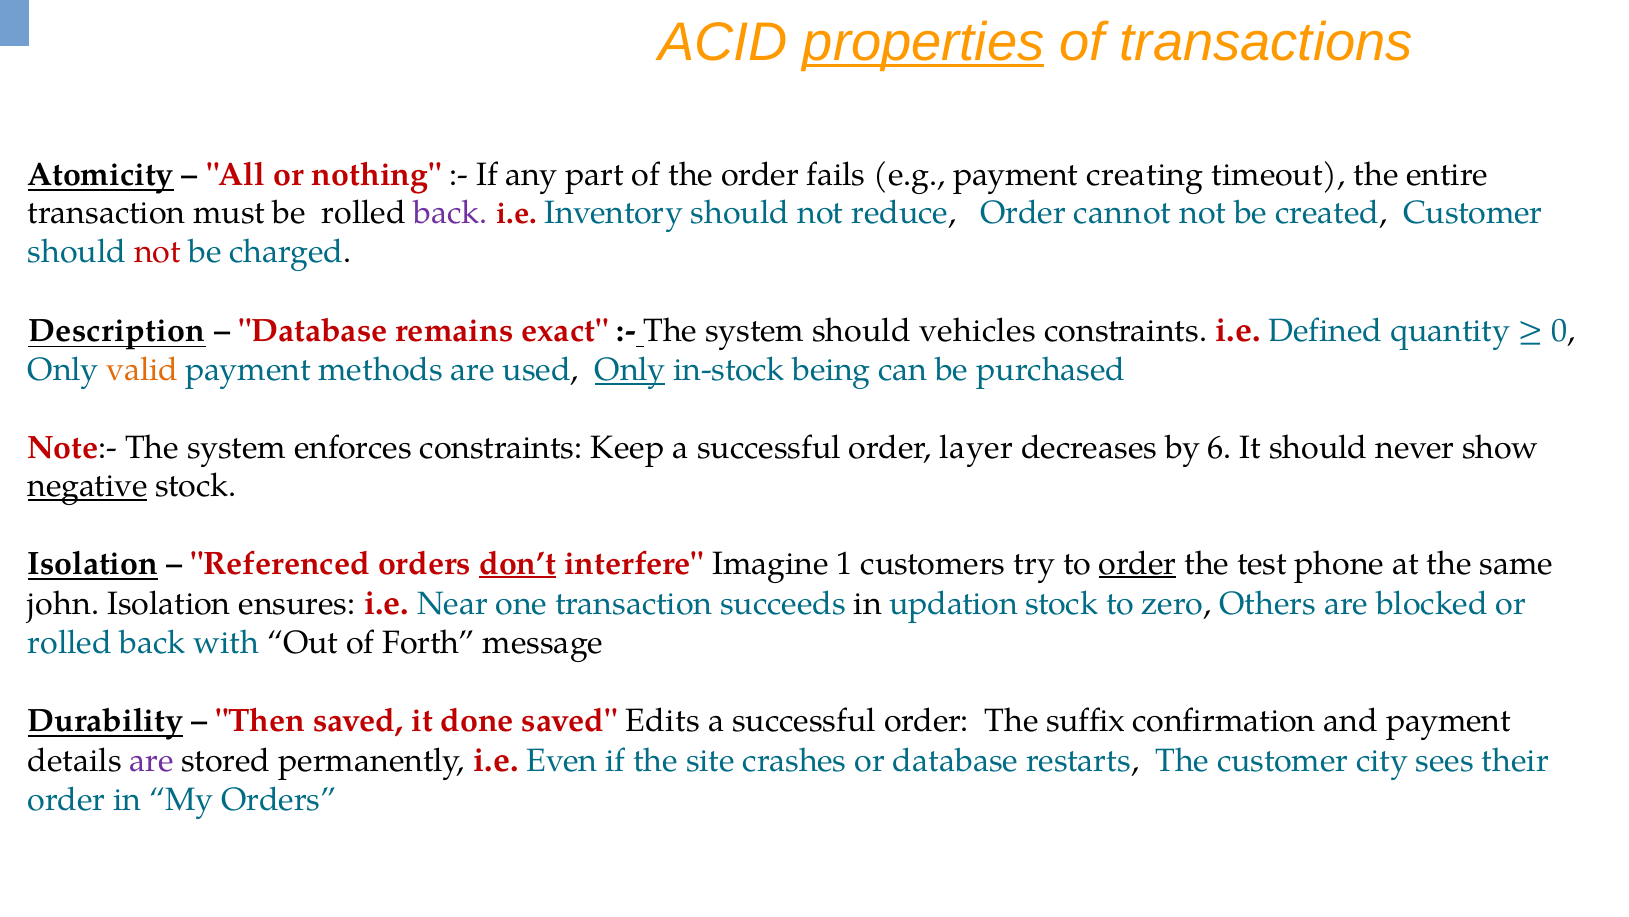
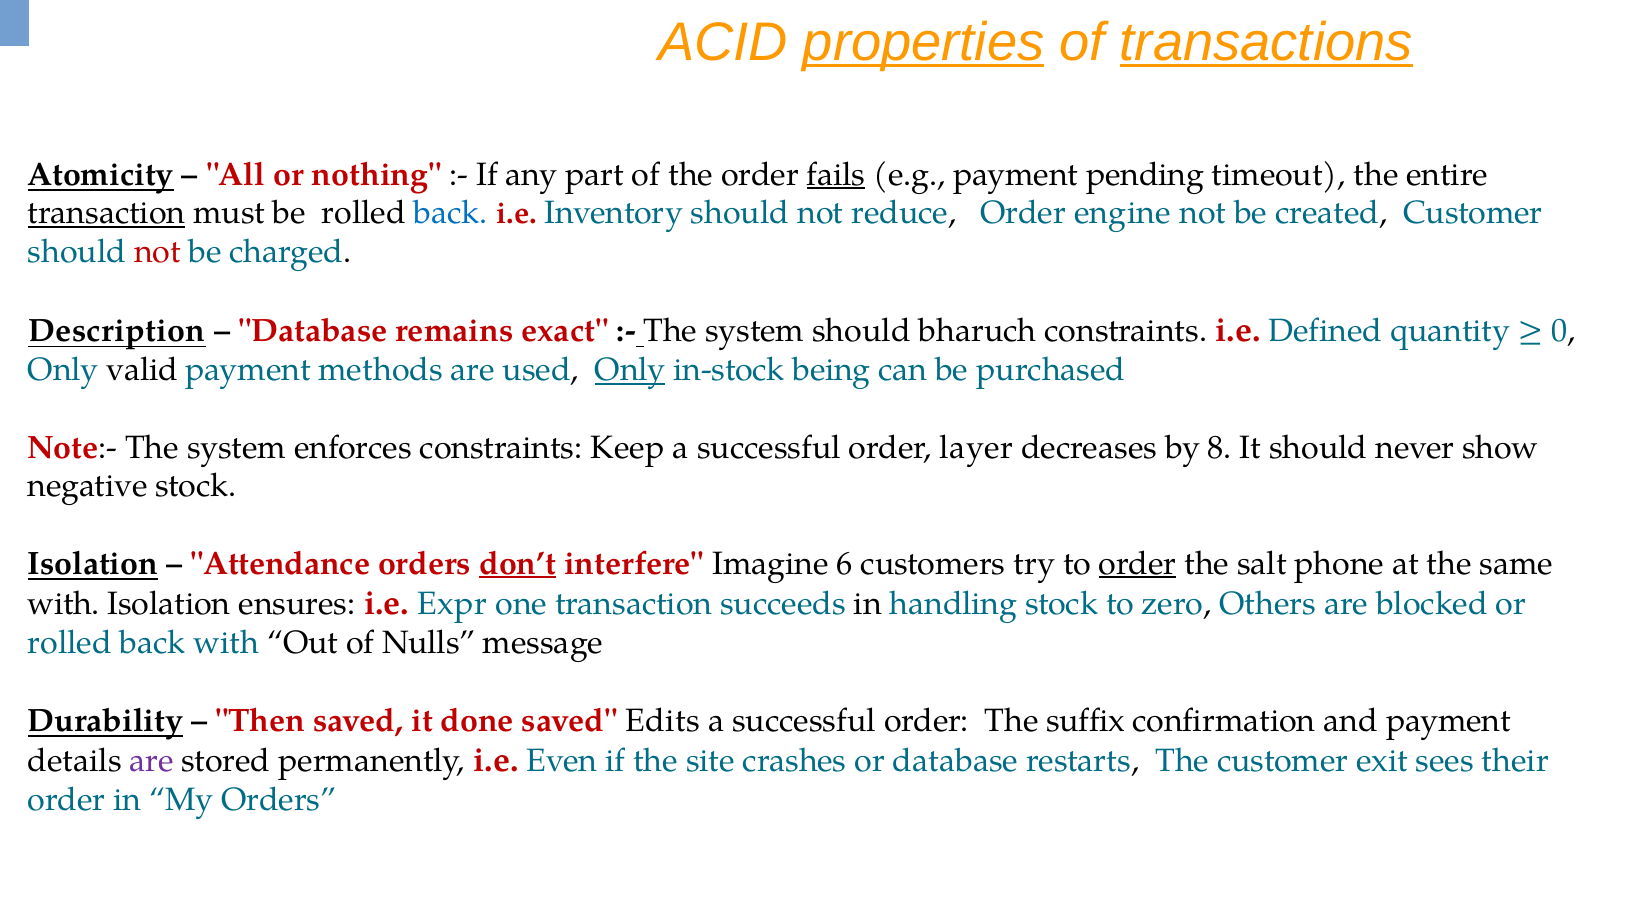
transactions underline: none -> present
fails underline: none -> present
creating: creating -> pending
transaction at (107, 213) underline: none -> present
back at (451, 213) colour: purple -> blue
cannot: cannot -> engine
vehicles: vehicles -> bharuch
valid colour: orange -> black
6: 6 -> 8
negative underline: present -> none
Referenced: Referenced -> Attendance
1: 1 -> 6
test: test -> salt
john at (64, 604): john -> with
Near: Near -> Expr
updation: updation -> handling
Forth: Forth -> Nulls
city: city -> exit
